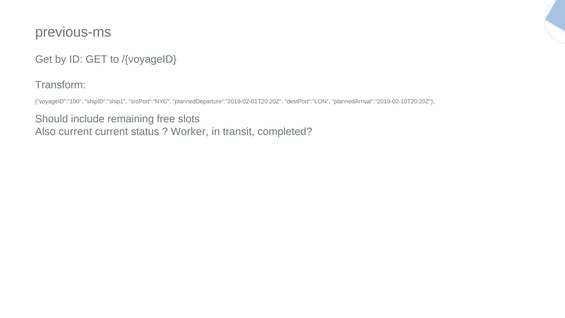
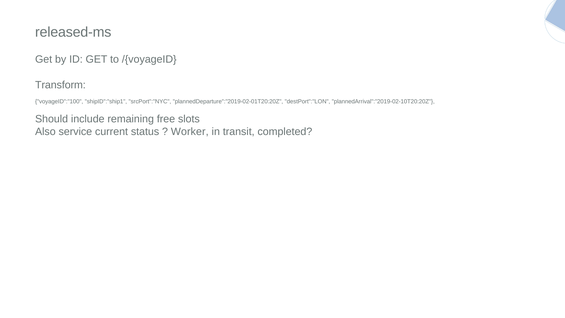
previous-ms: previous-ms -> released-ms
Also current: current -> service
